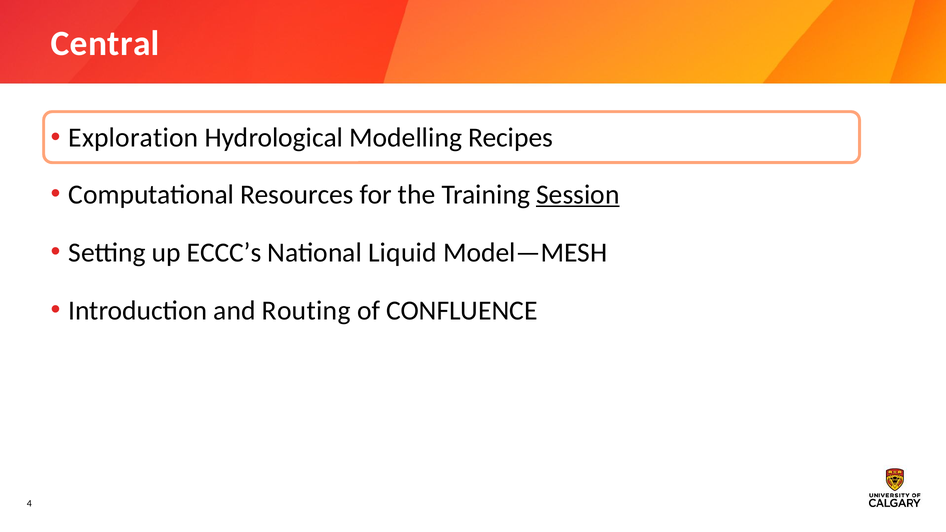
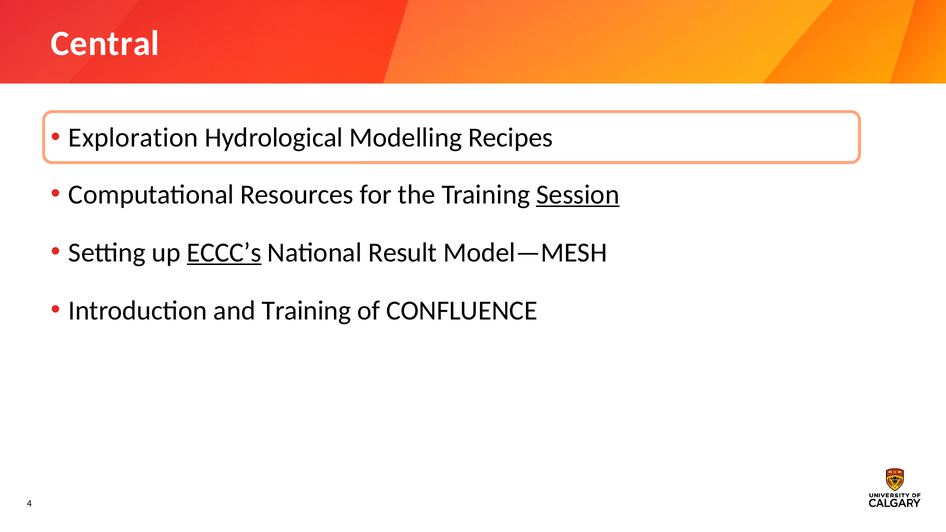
ECCC’s underline: none -> present
Liquid: Liquid -> Result
and Routing: Routing -> Training
